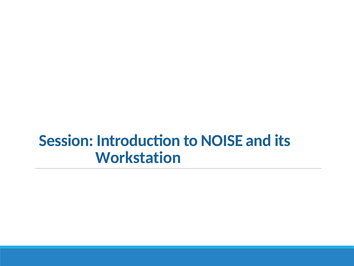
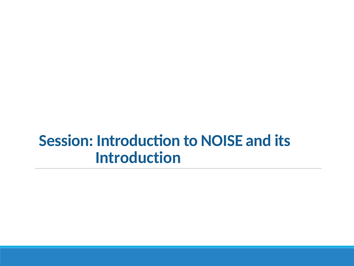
Workstation at (138, 157): Workstation -> Introduction
